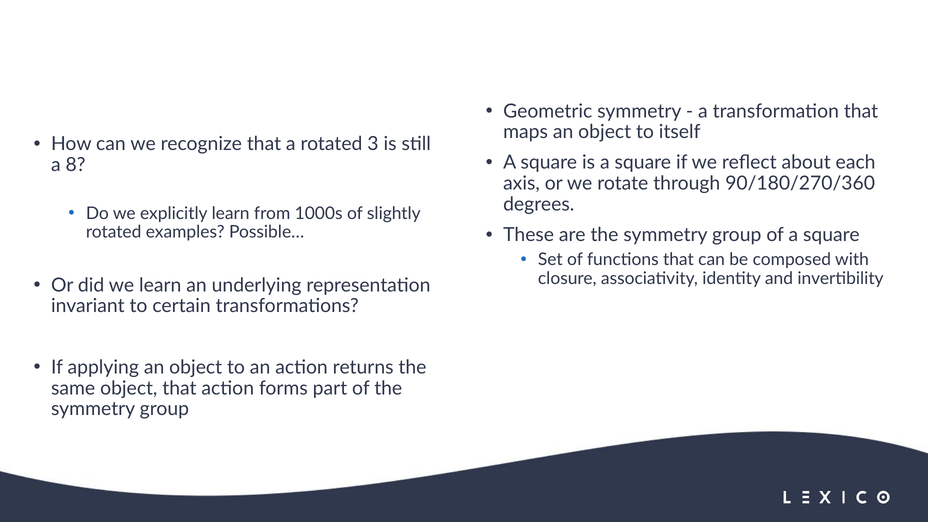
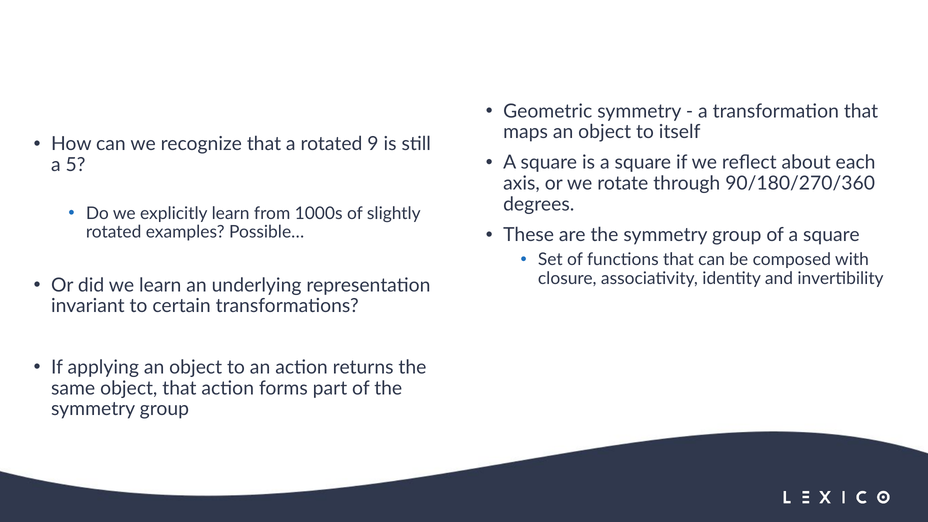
3: 3 -> 9
8: 8 -> 5
